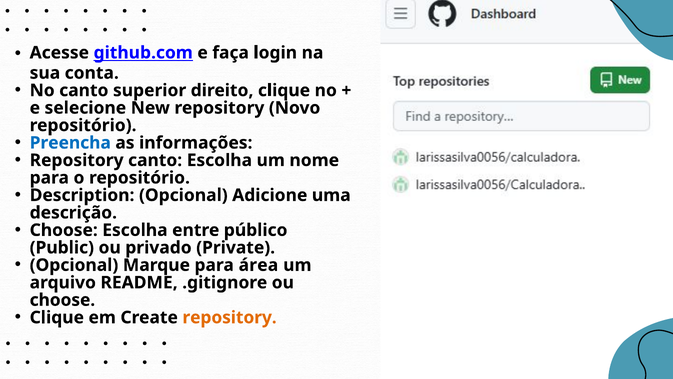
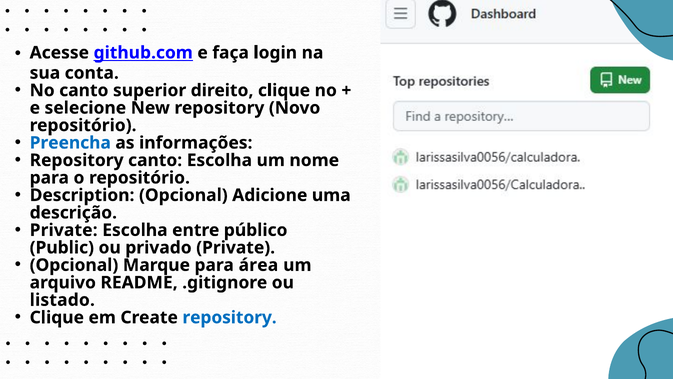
Choose at (64, 230): Choose -> Private
choose at (62, 300): choose -> listado
repository at (230, 317) colour: orange -> blue
